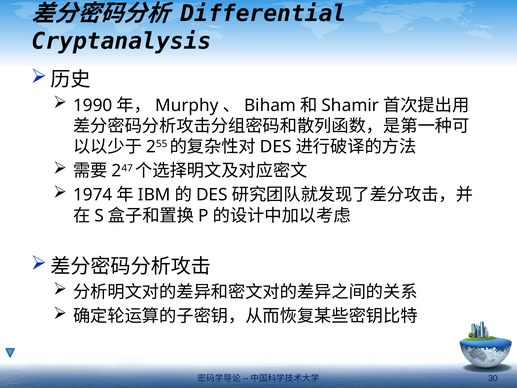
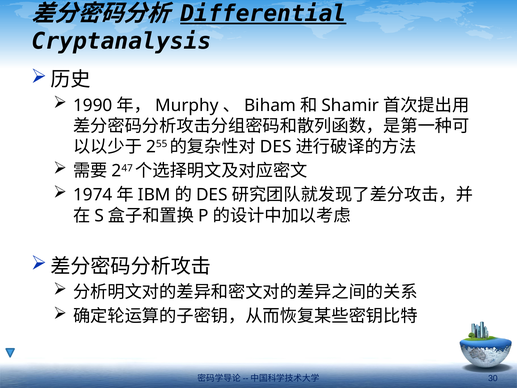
Differential underline: none -> present
